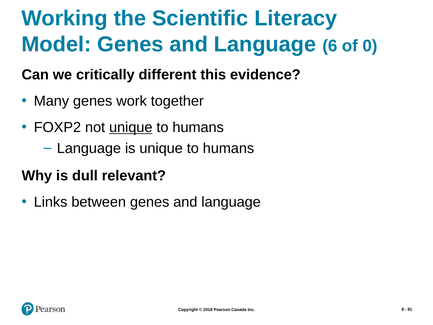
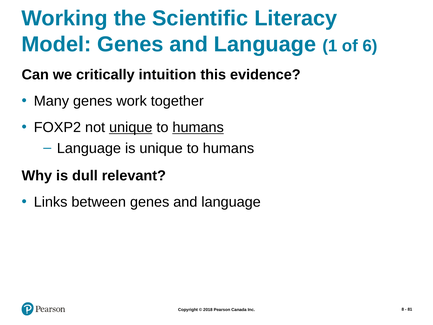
6: 6 -> 1
0: 0 -> 6
different: different -> intuition
humans at (198, 127) underline: none -> present
